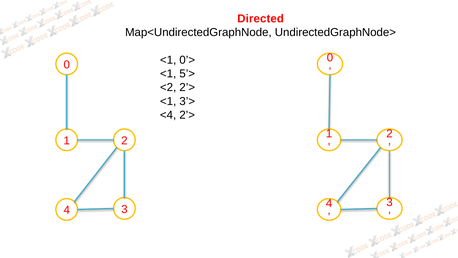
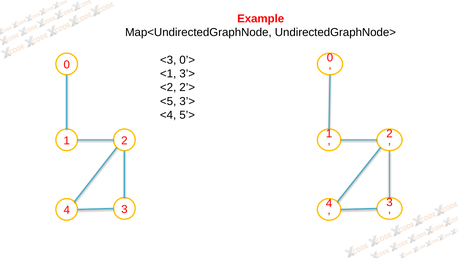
Directed: Directed -> Example
<1 at (168, 60): <1 -> <3
<1 5’>: 5’> -> 3’>
<1 at (168, 101): <1 -> <5
<4 2’>: 2’> -> 5’>
